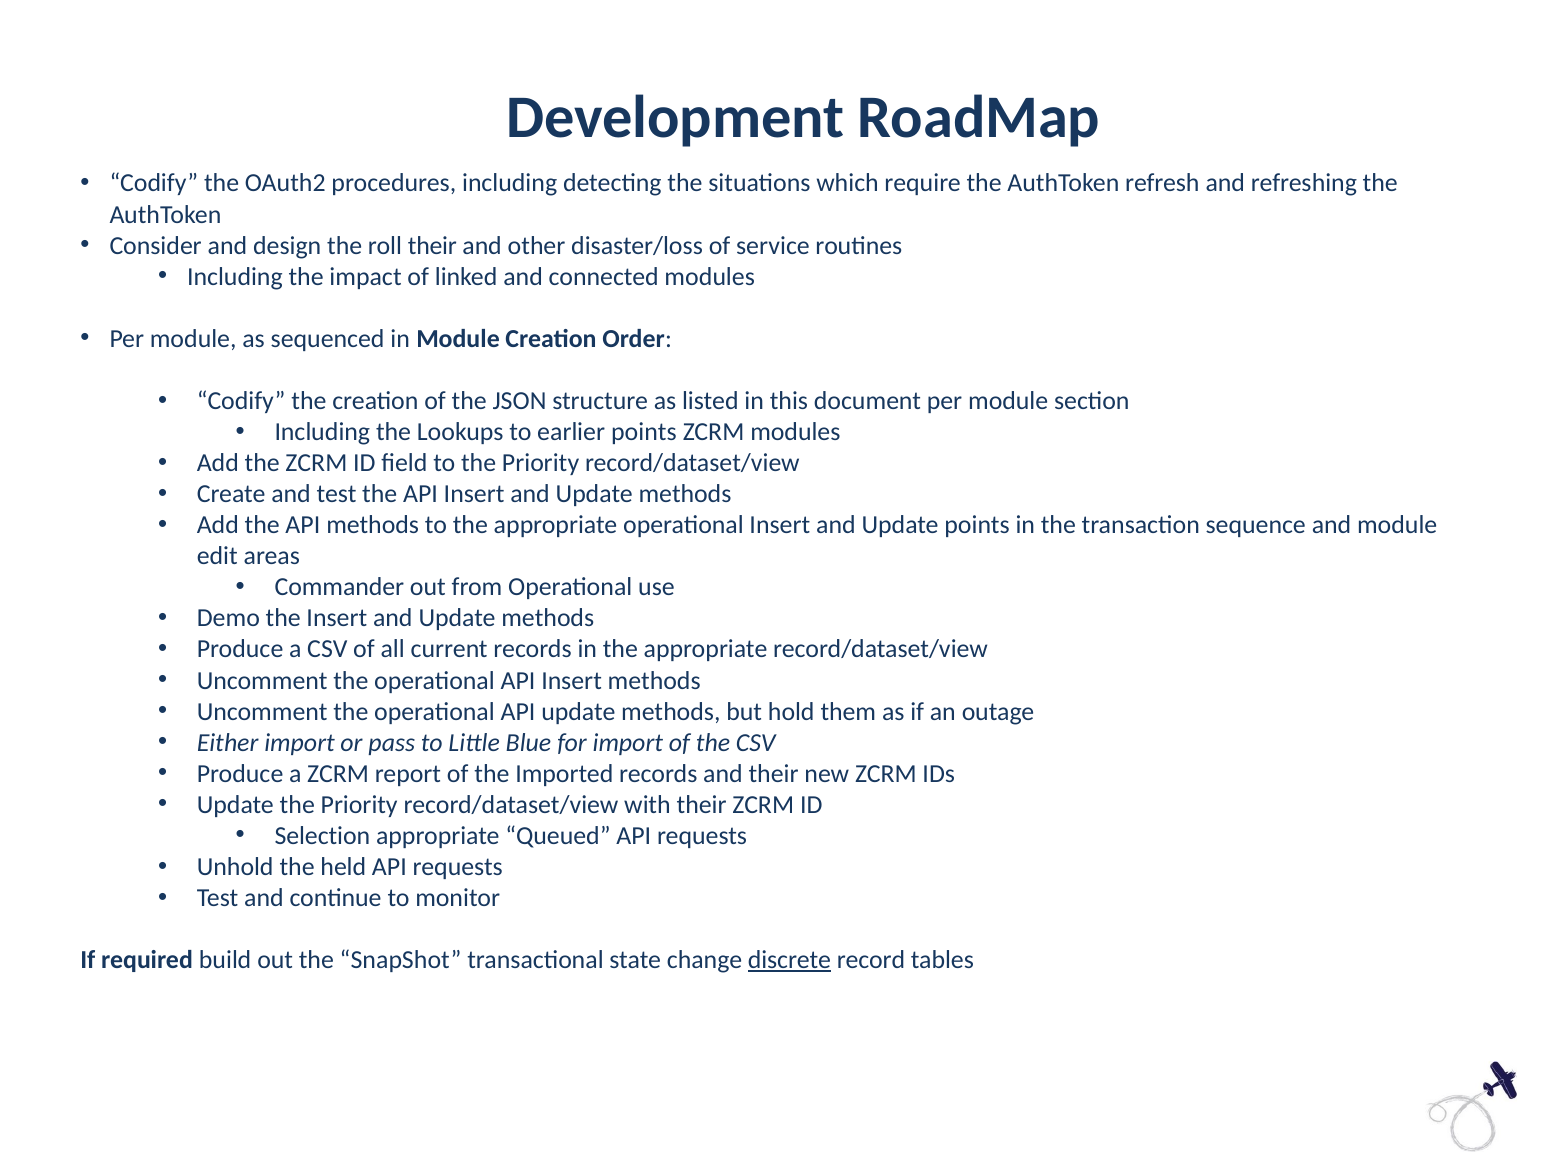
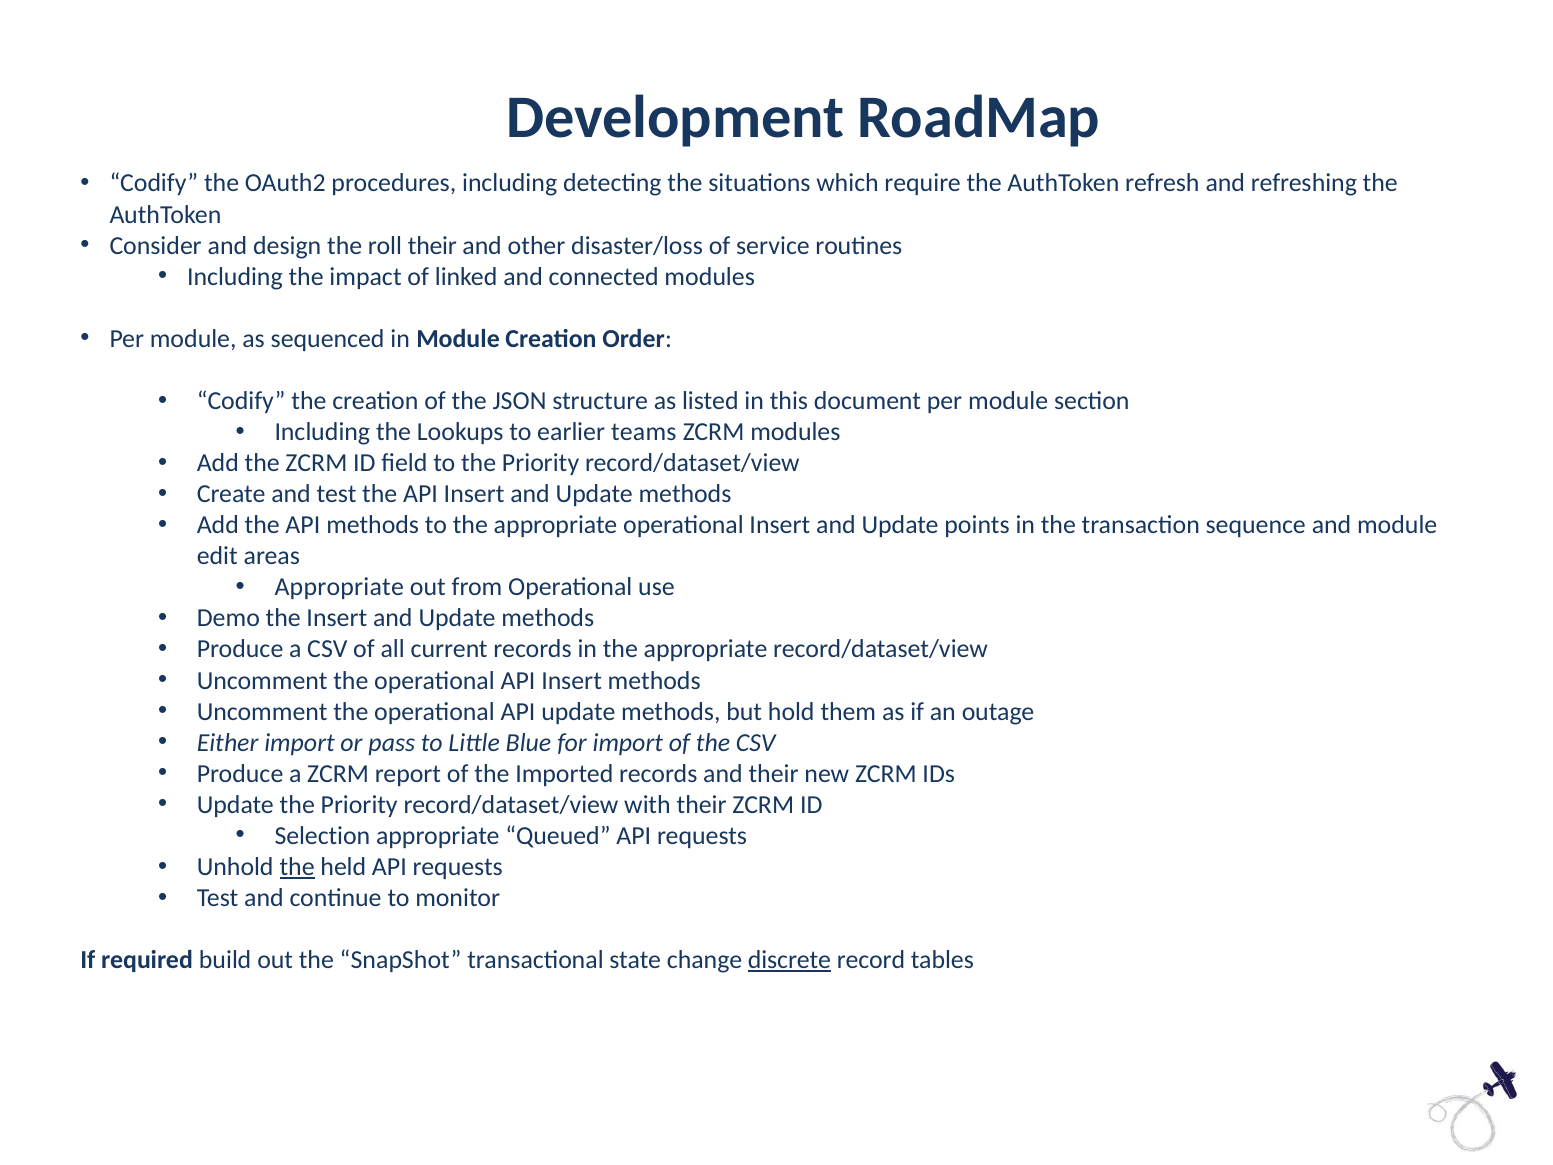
earlier points: points -> teams
Commander at (339, 587): Commander -> Appropriate
the at (297, 867) underline: none -> present
